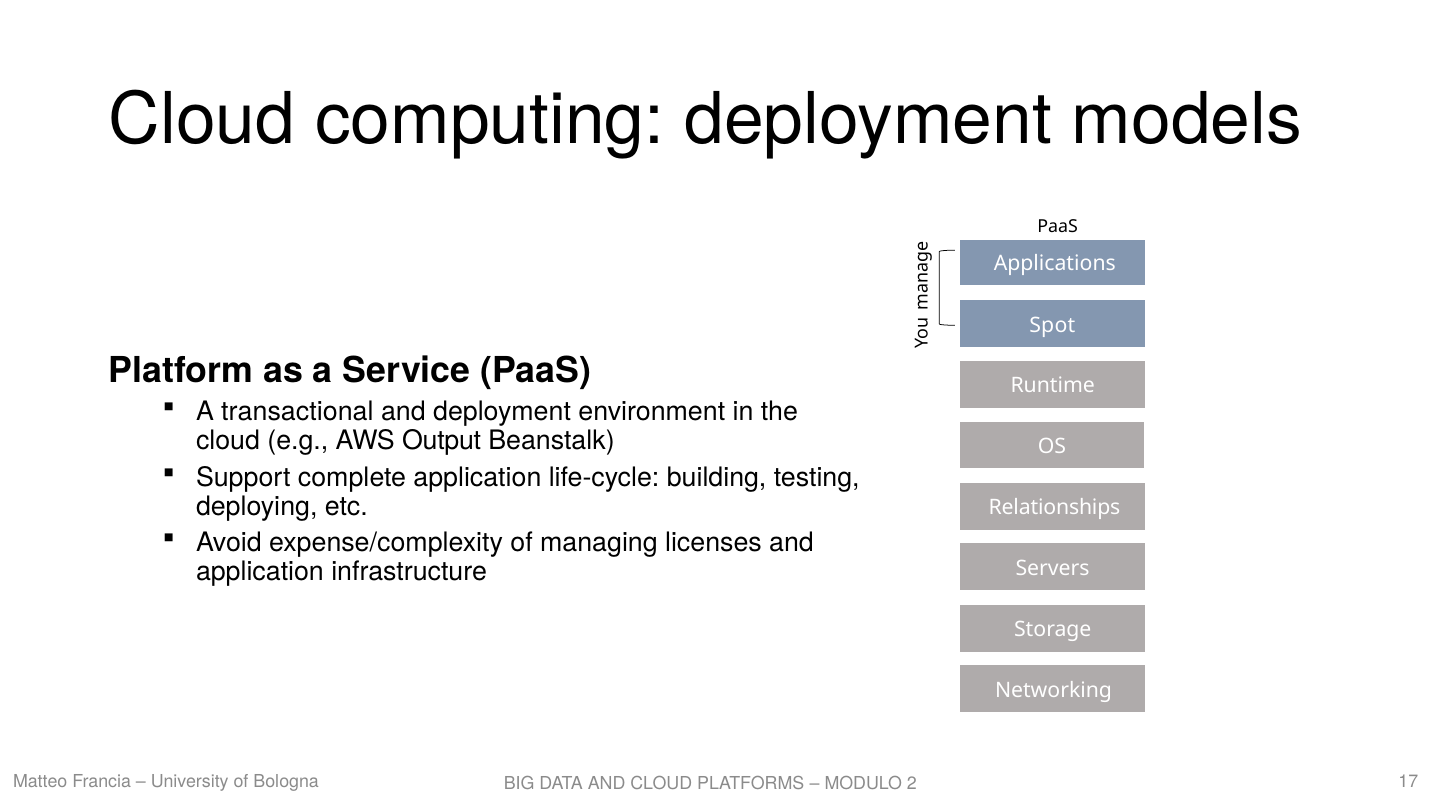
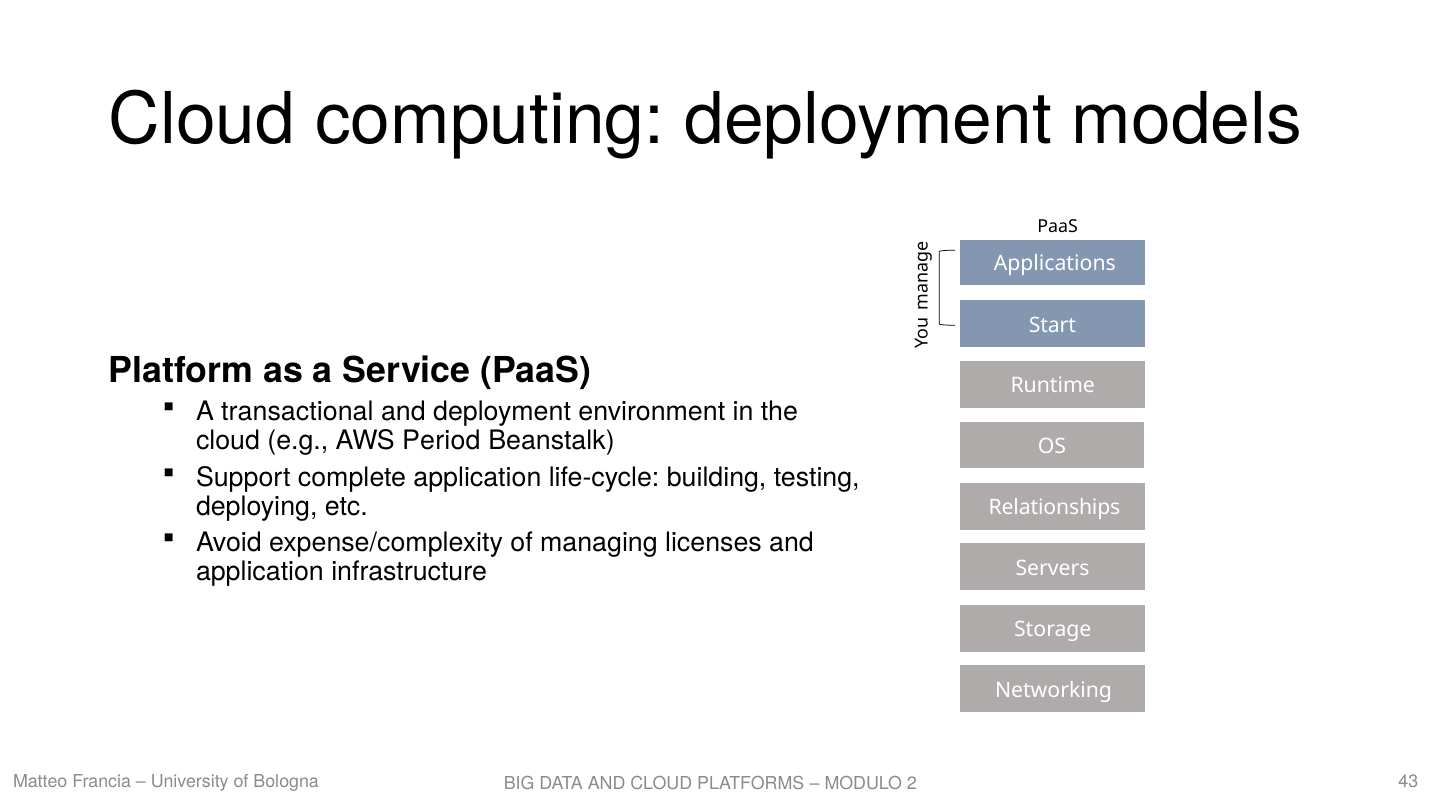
Spot: Spot -> Start
Output: Output -> Period
17: 17 -> 43
